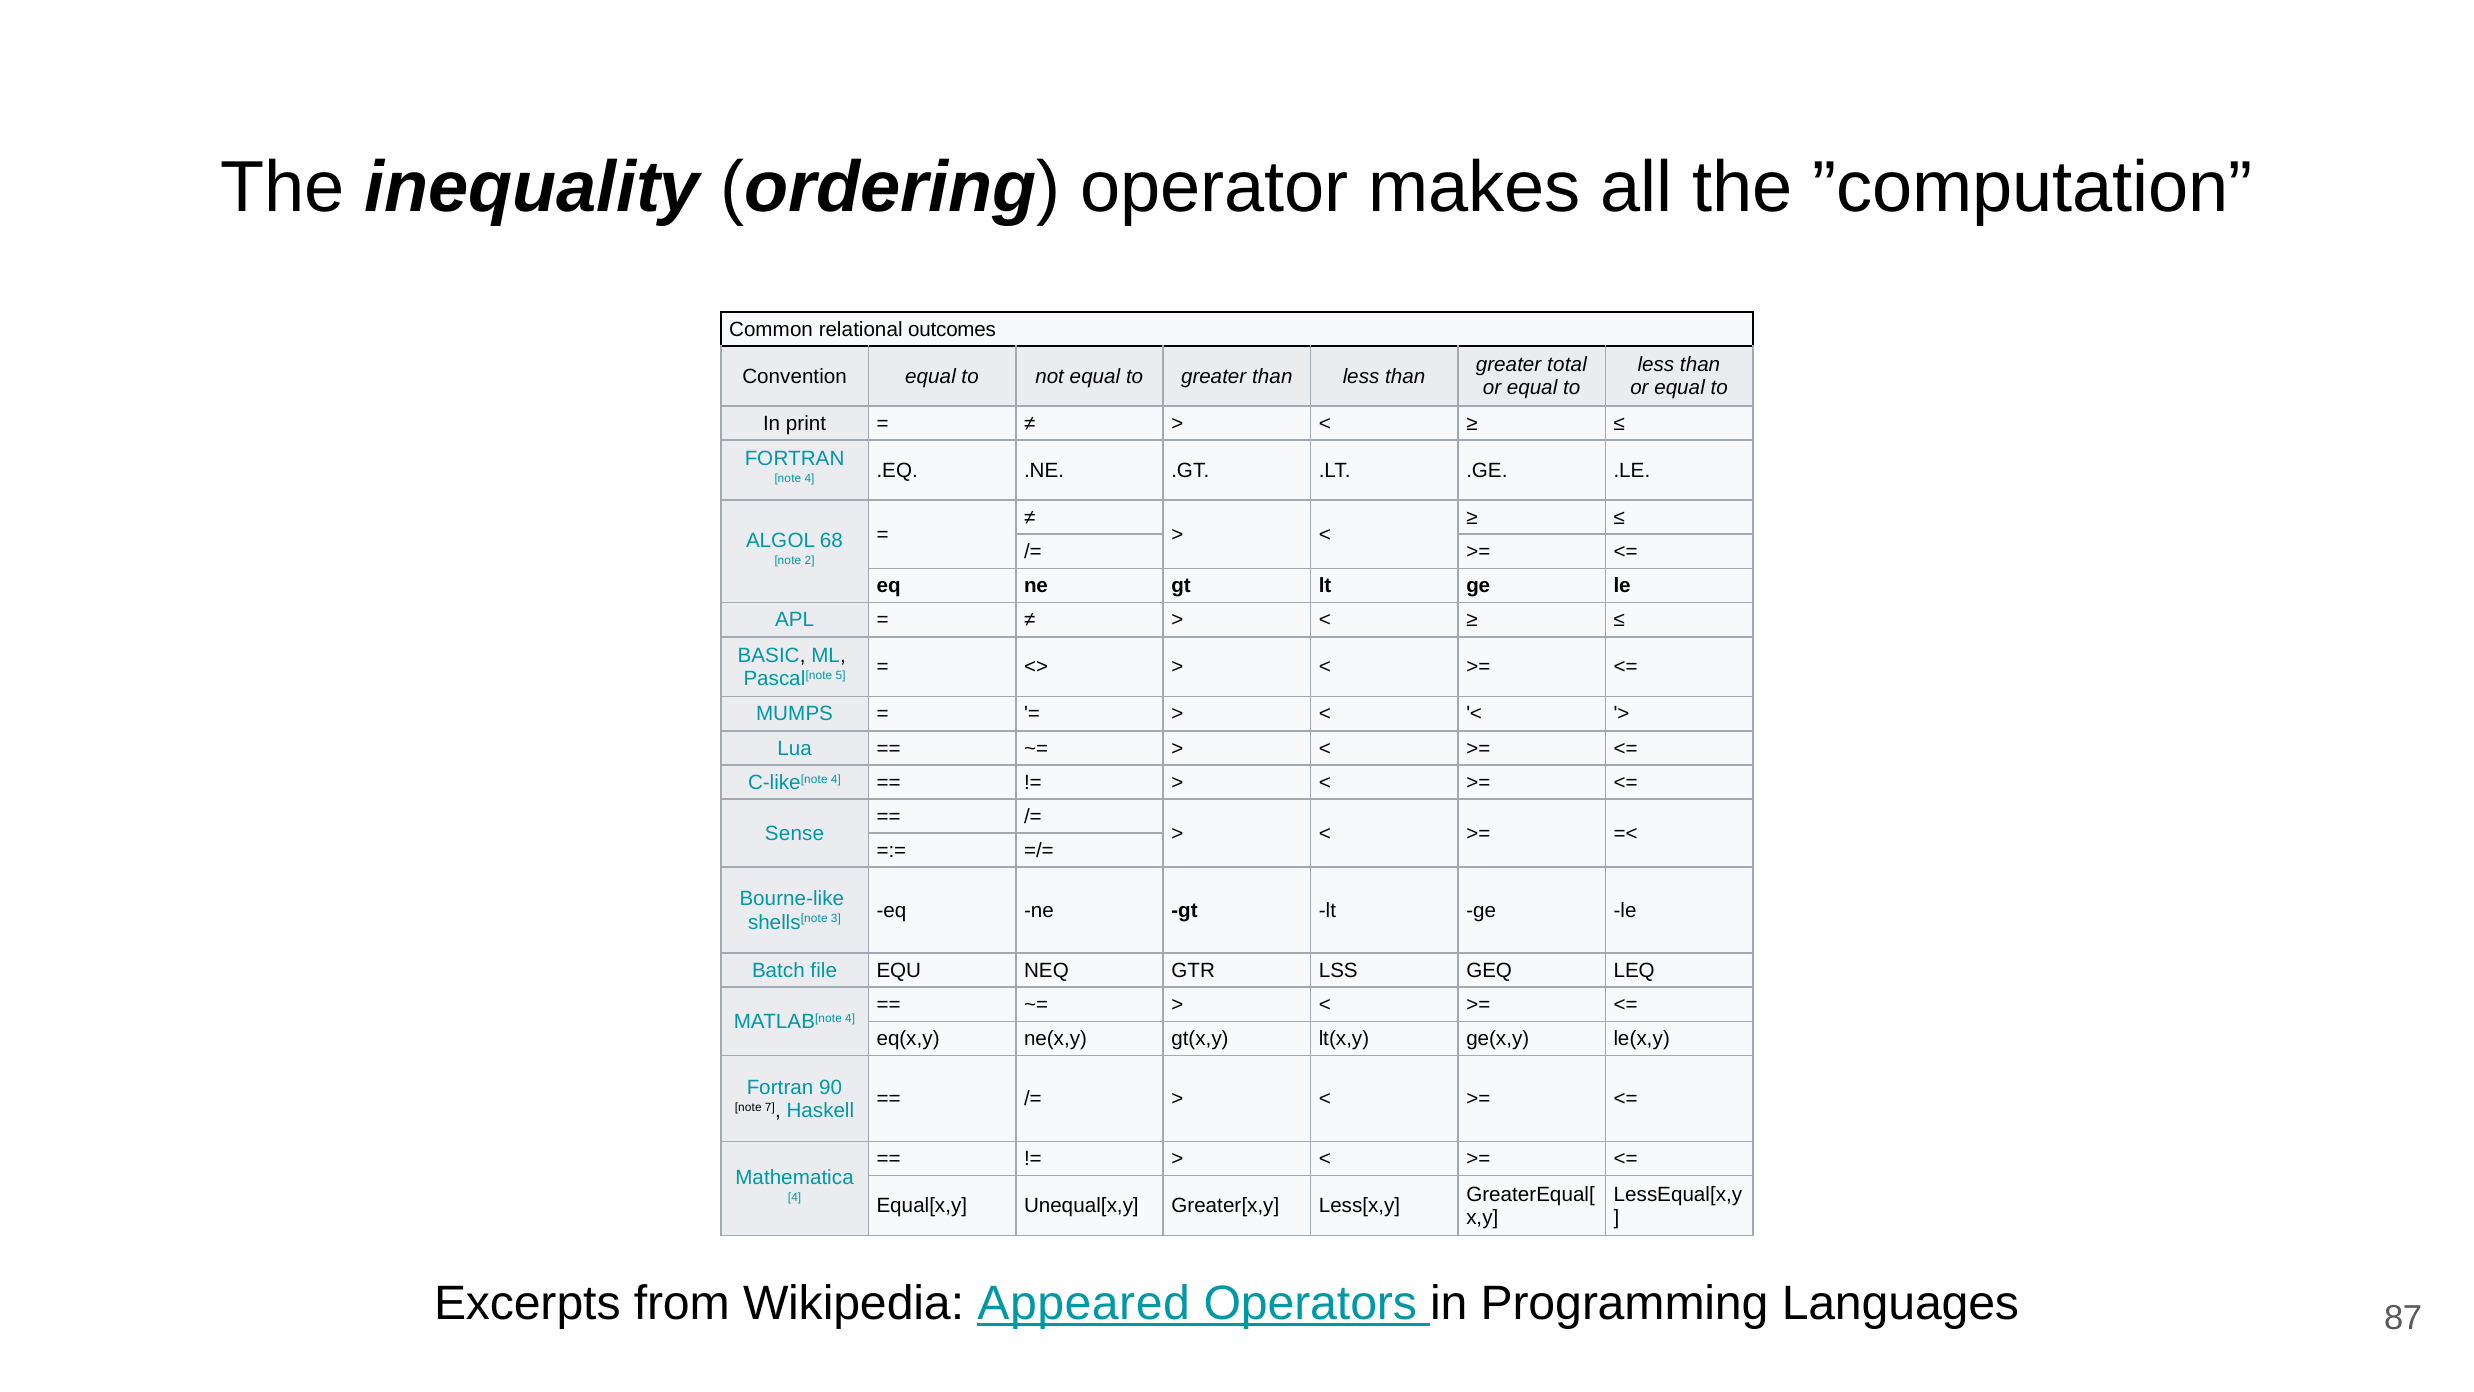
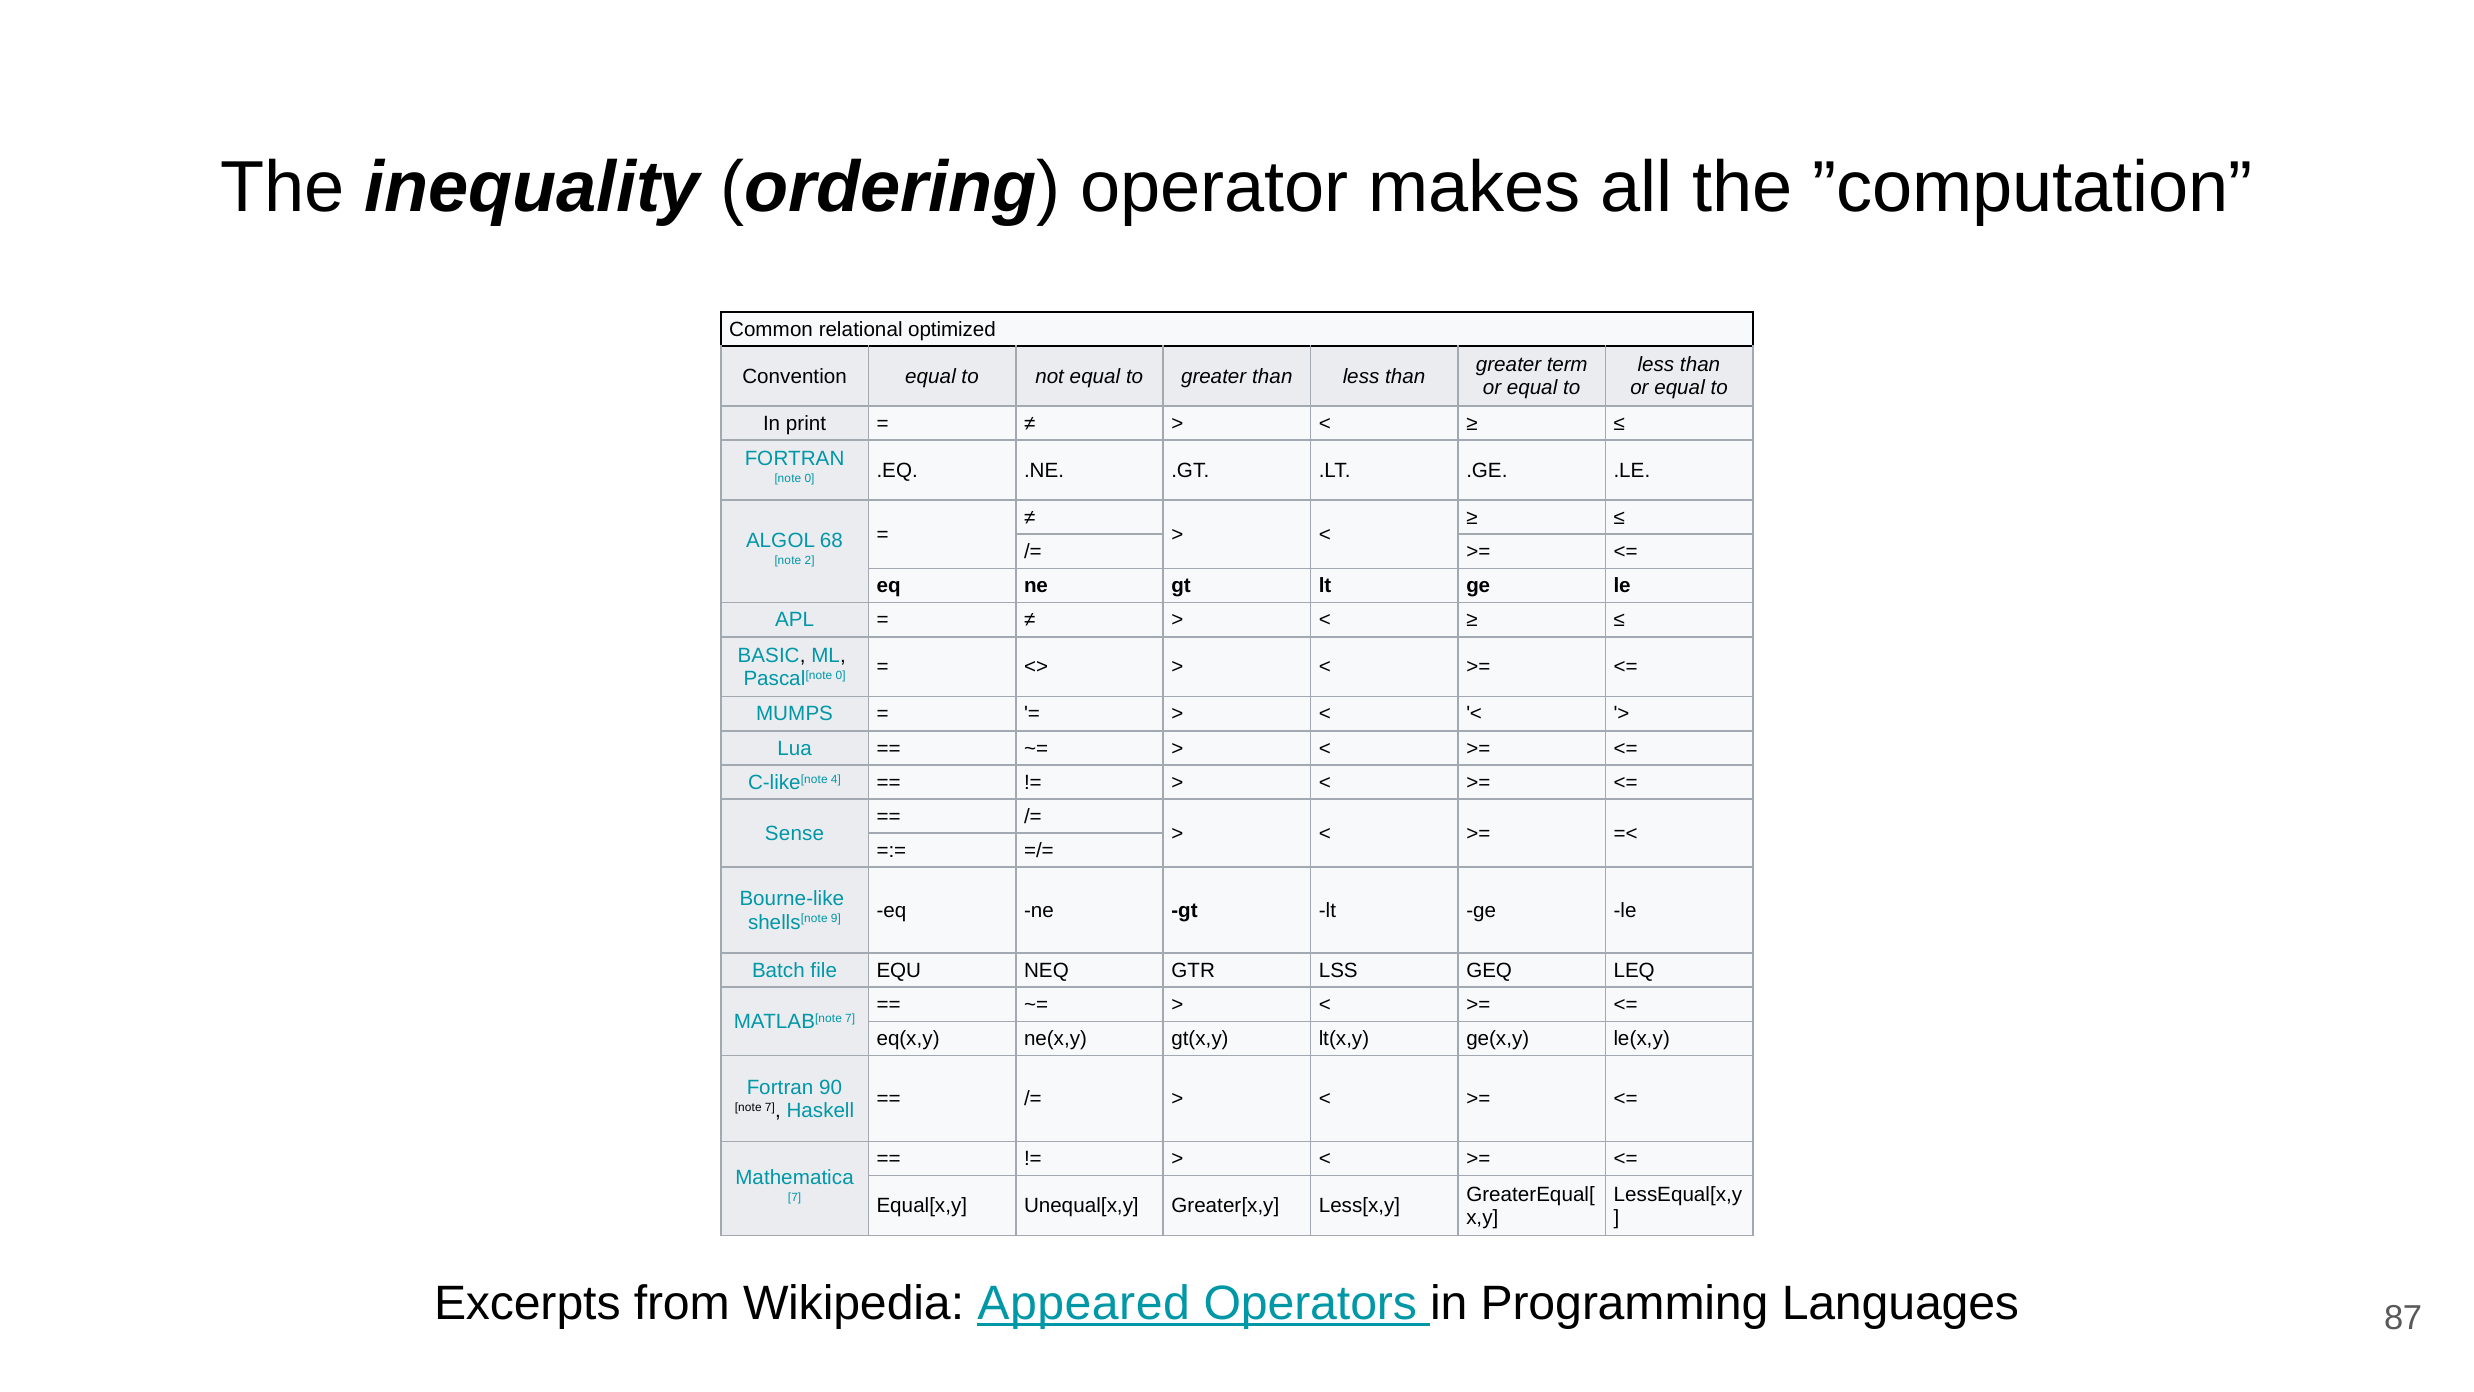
outcomes: outcomes -> optimized
total: total -> term
4 at (810, 479): 4 -> 0
Pascal[note 5: 5 -> 0
3: 3 -> 9
MATLAB[note 4: 4 -> 7
4 at (795, 1197): 4 -> 7
